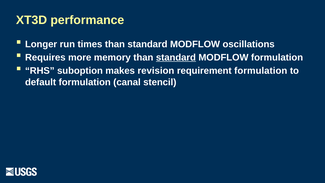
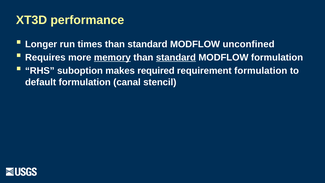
oscillations: oscillations -> unconfined
memory underline: none -> present
revision: revision -> required
